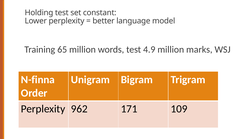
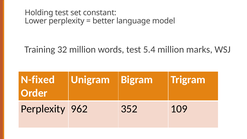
65: 65 -> 32
4.9: 4.9 -> 5.4
N-finna: N-finna -> N-fixed
171: 171 -> 352
